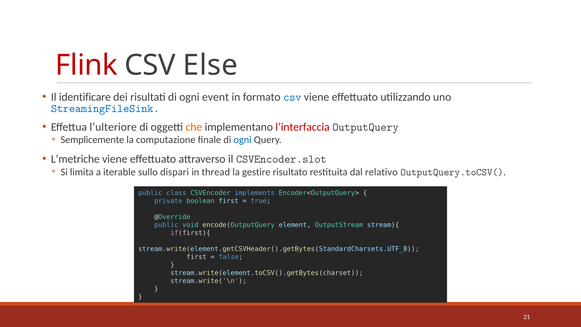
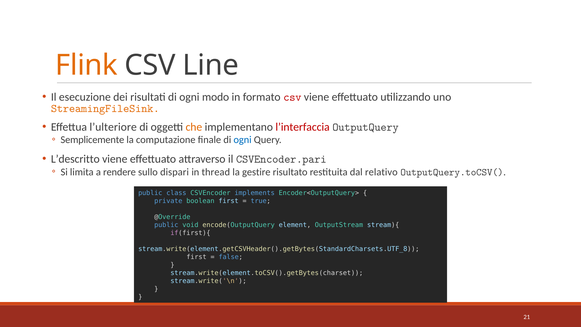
Flink colour: red -> orange
Else: Else -> Line
identificare: identificare -> esecuzione
event: event -> modo
csv at (292, 97) colour: blue -> red
StreamingFileSink colour: blue -> orange
L’metriche: L’metriche -> L’descritto
CSVEncoder.slot: CSVEncoder.slot -> CSVEncoder.pari
iterable: iterable -> rendere
